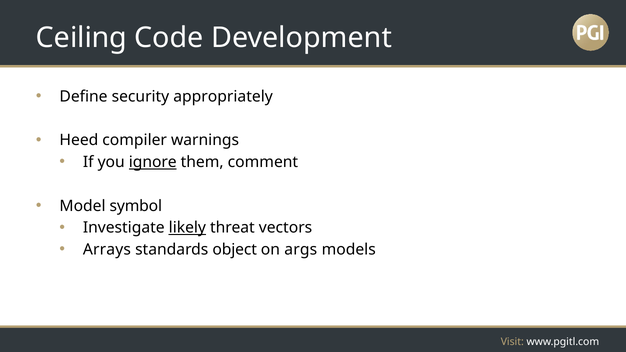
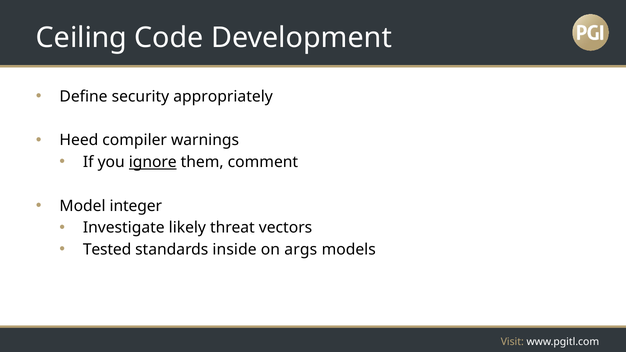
symbol: symbol -> integer
likely underline: present -> none
Arrays: Arrays -> Tested
object: object -> inside
